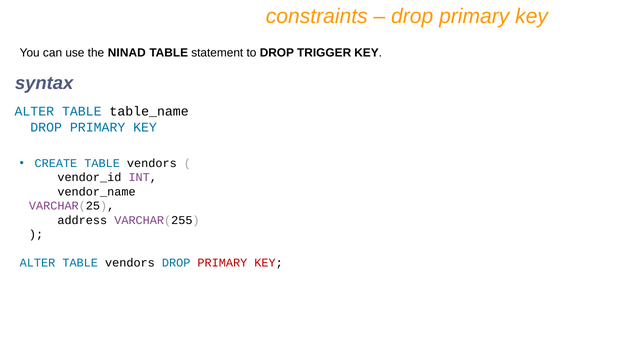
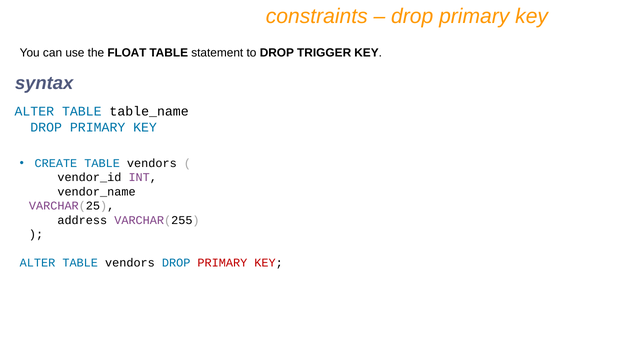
NINAD: NINAD -> FLOAT
